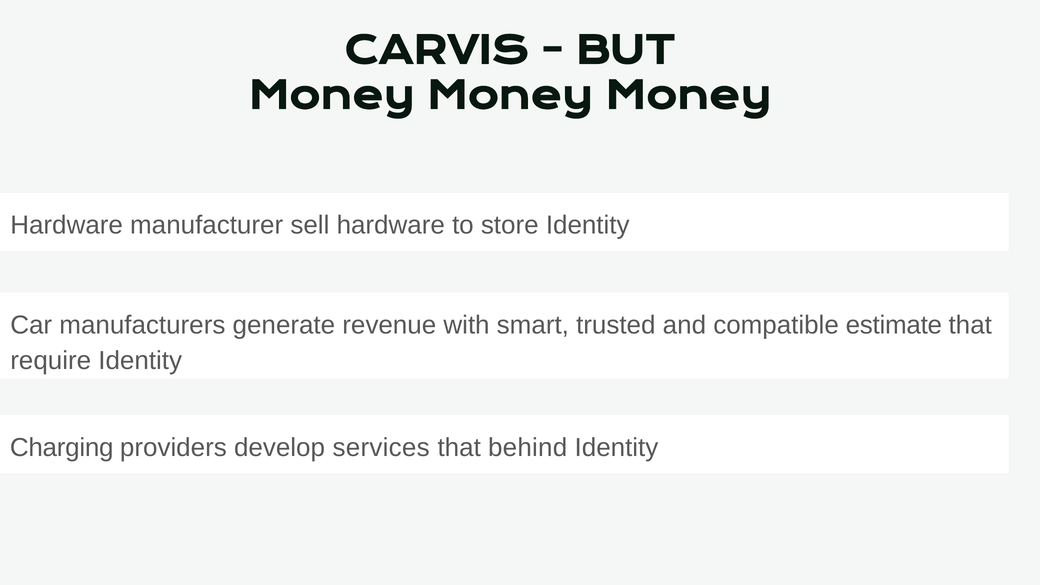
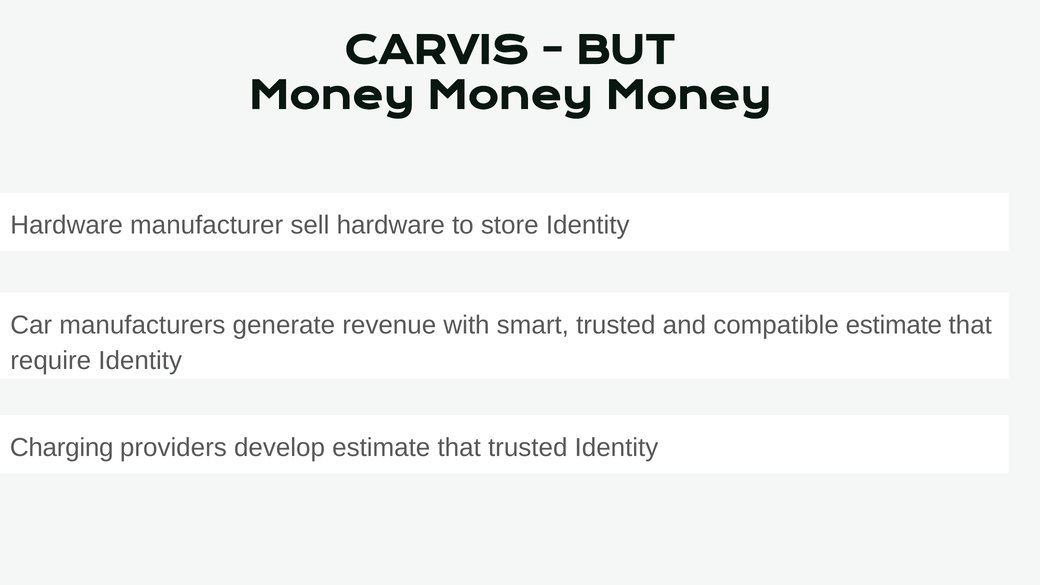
develop services: services -> estimate
that behind: behind -> trusted
